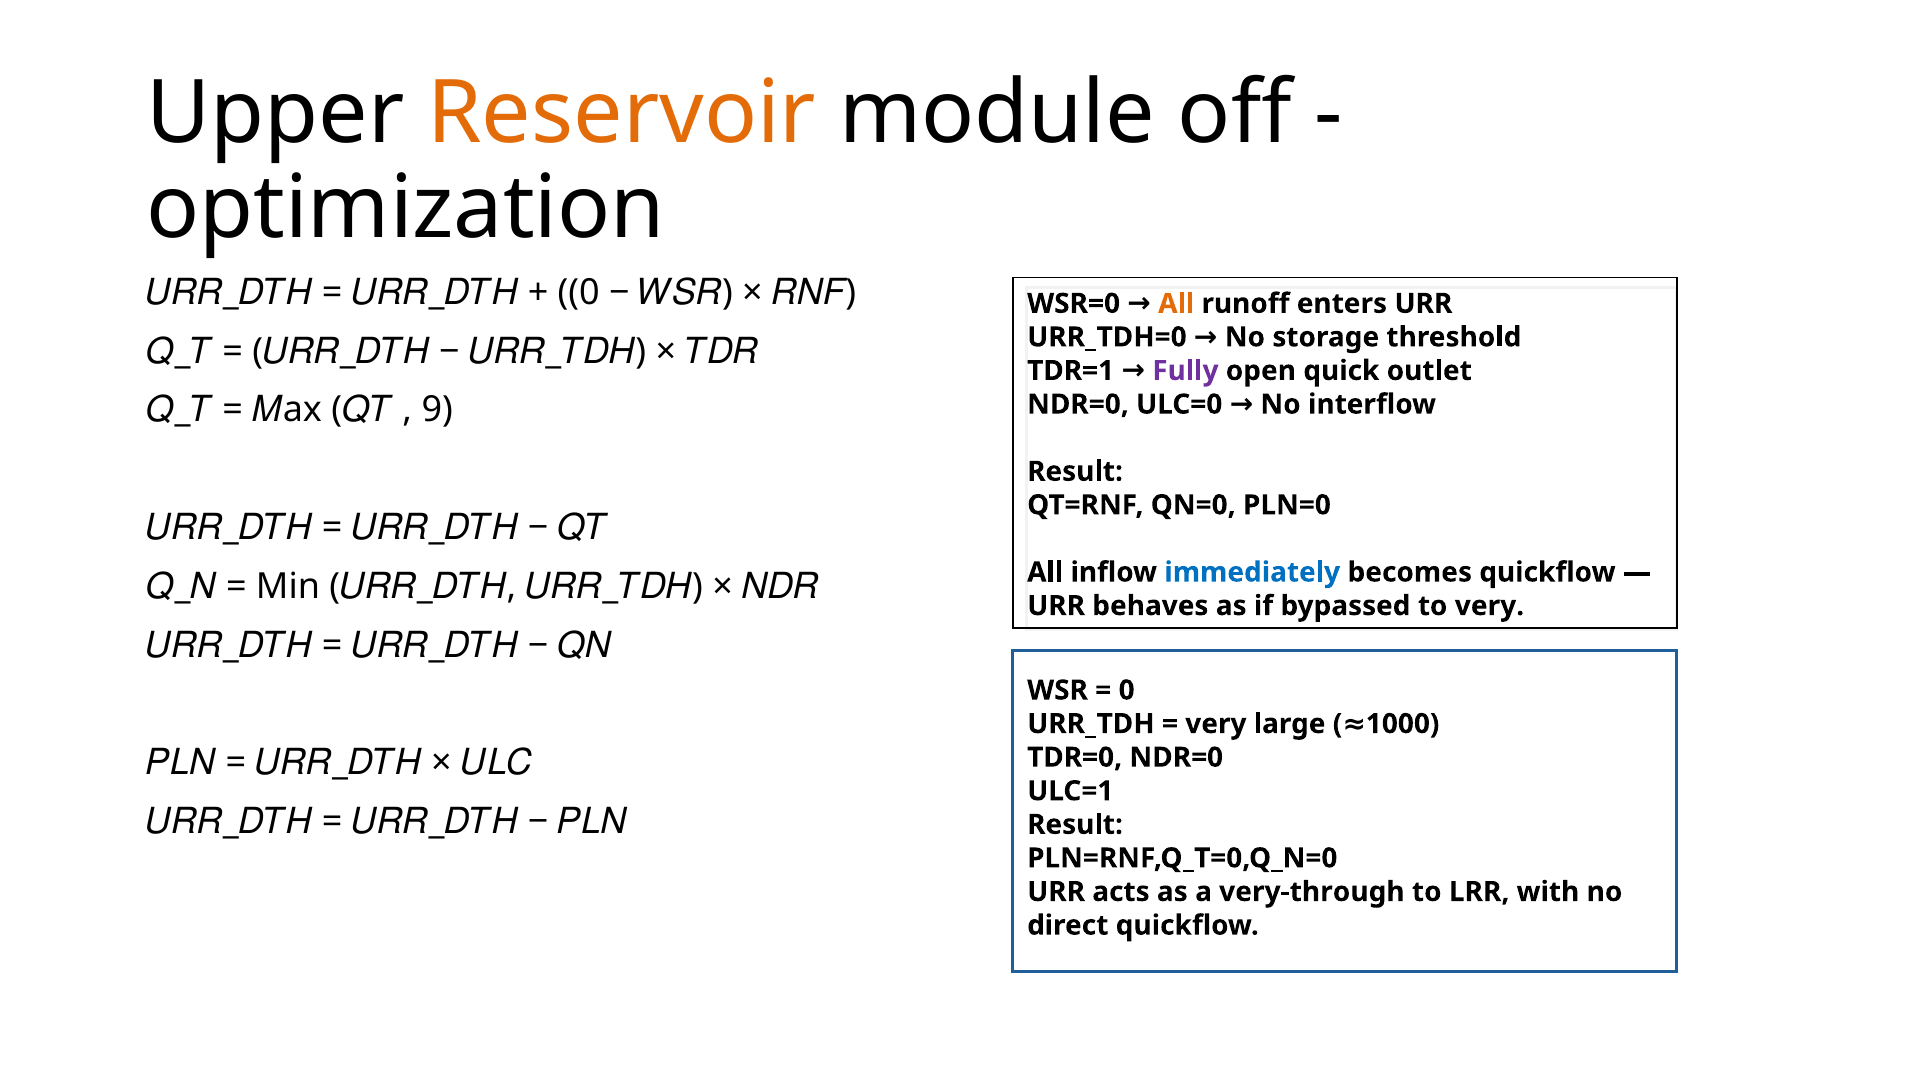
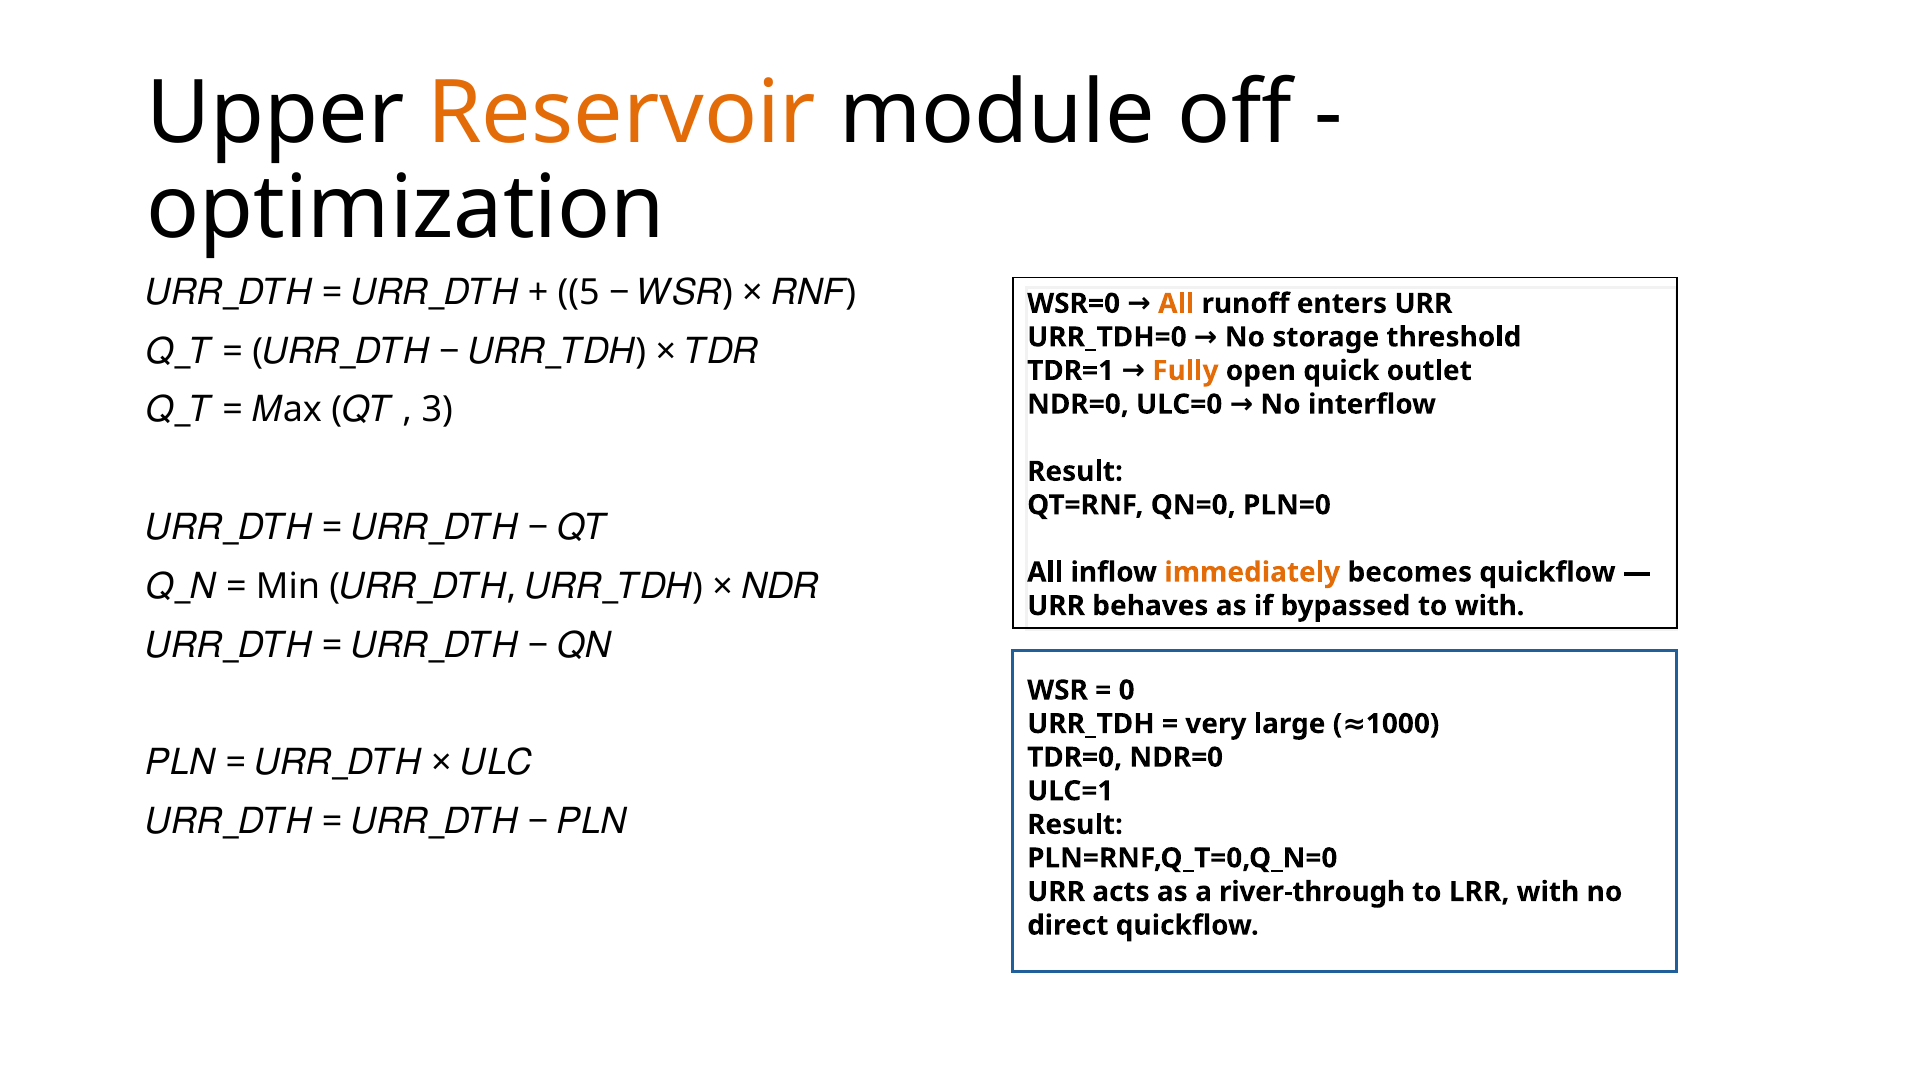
0 at (579, 292): 0 -> 5
Fully colour: purple -> orange
9: 9 -> 3
immediately colour: blue -> orange
to very: very -> with
very-through: very-through -> river-through
